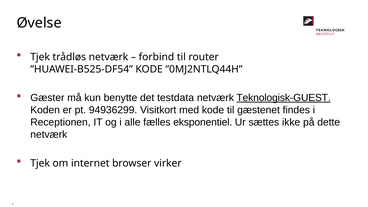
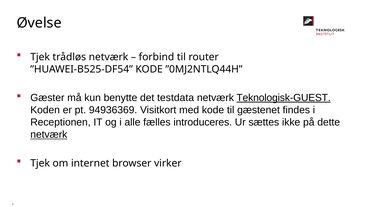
94936299: 94936299 -> 94936369
eksponentiel: eksponentiel -> introduceres
netværk at (49, 135) underline: none -> present
